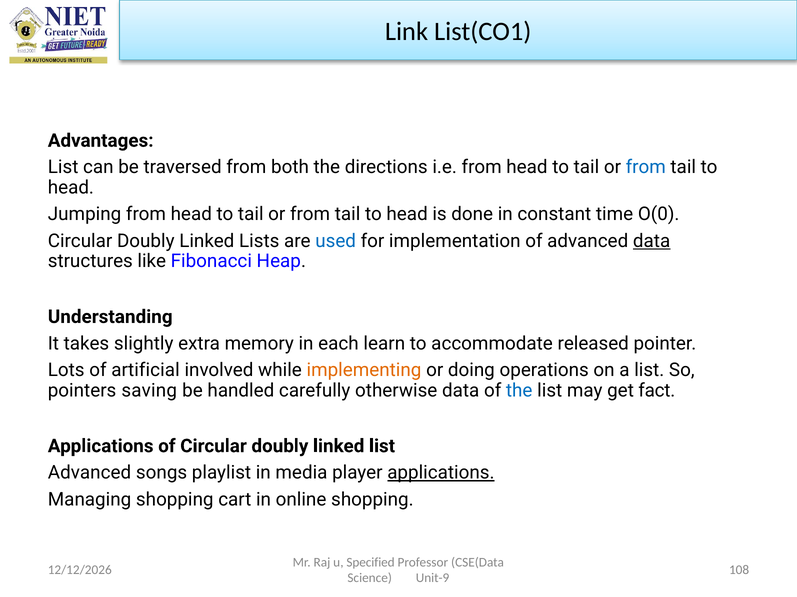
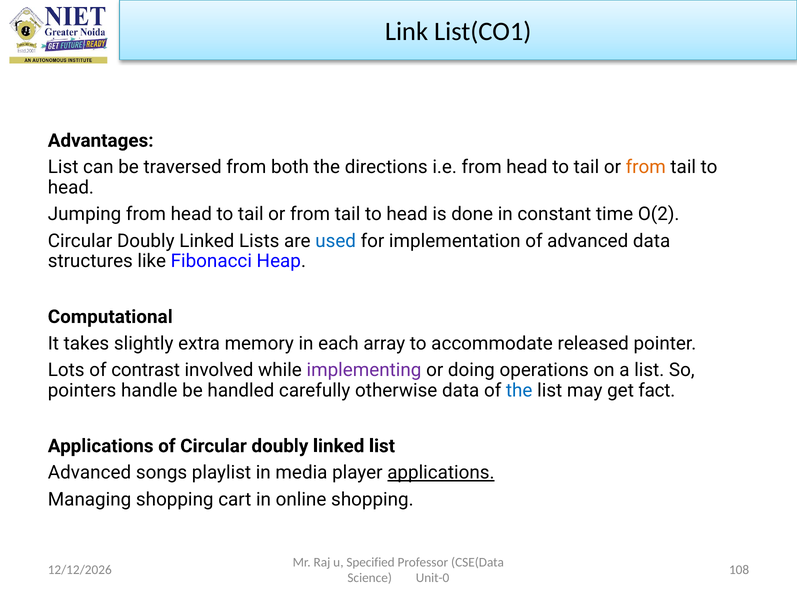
from at (646, 167) colour: blue -> orange
O(0: O(0 -> O(2
data at (652, 241) underline: present -> none
Understanding: Understanding -> Computational
learn: learn -> array
artificial: artificial -> contrast
implementing colour: orange -> purple
saving: saving -> handle
Unit-9: Unit-9 -> Unit-0
